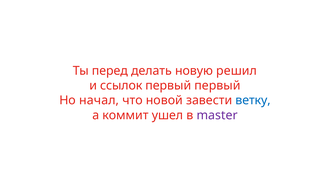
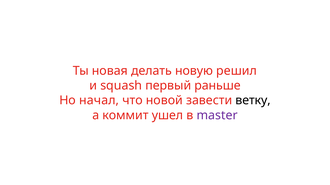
перед: перед -> новая
ссылок: ссылок -> squash
первый первый: первый -> раньше
ветку colour: blue -> black
